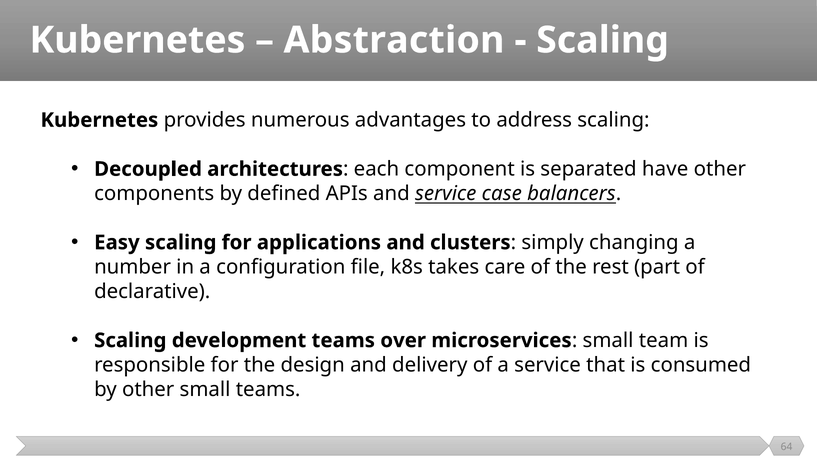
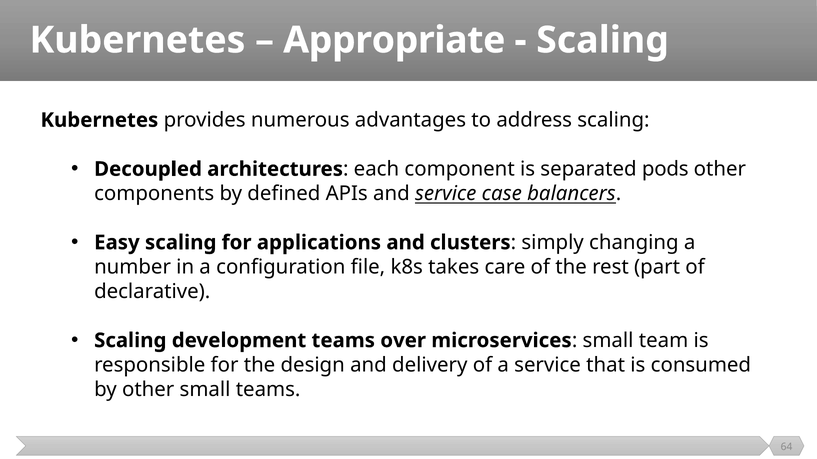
Abstraction: Abstraction -> Appropriate
have: have -> pods
